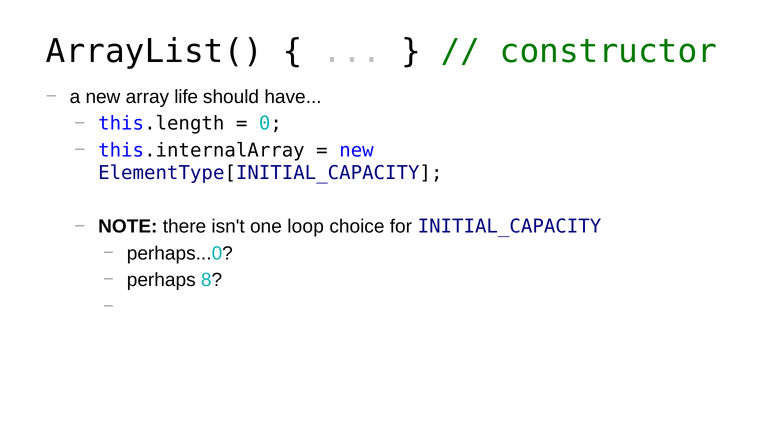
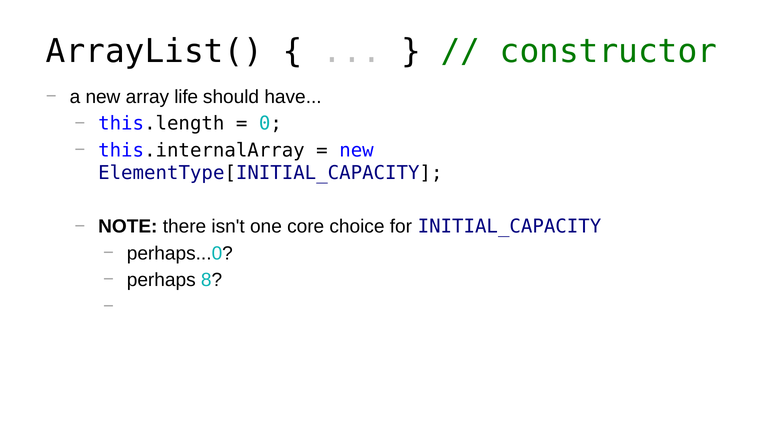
loop: loop -> core
